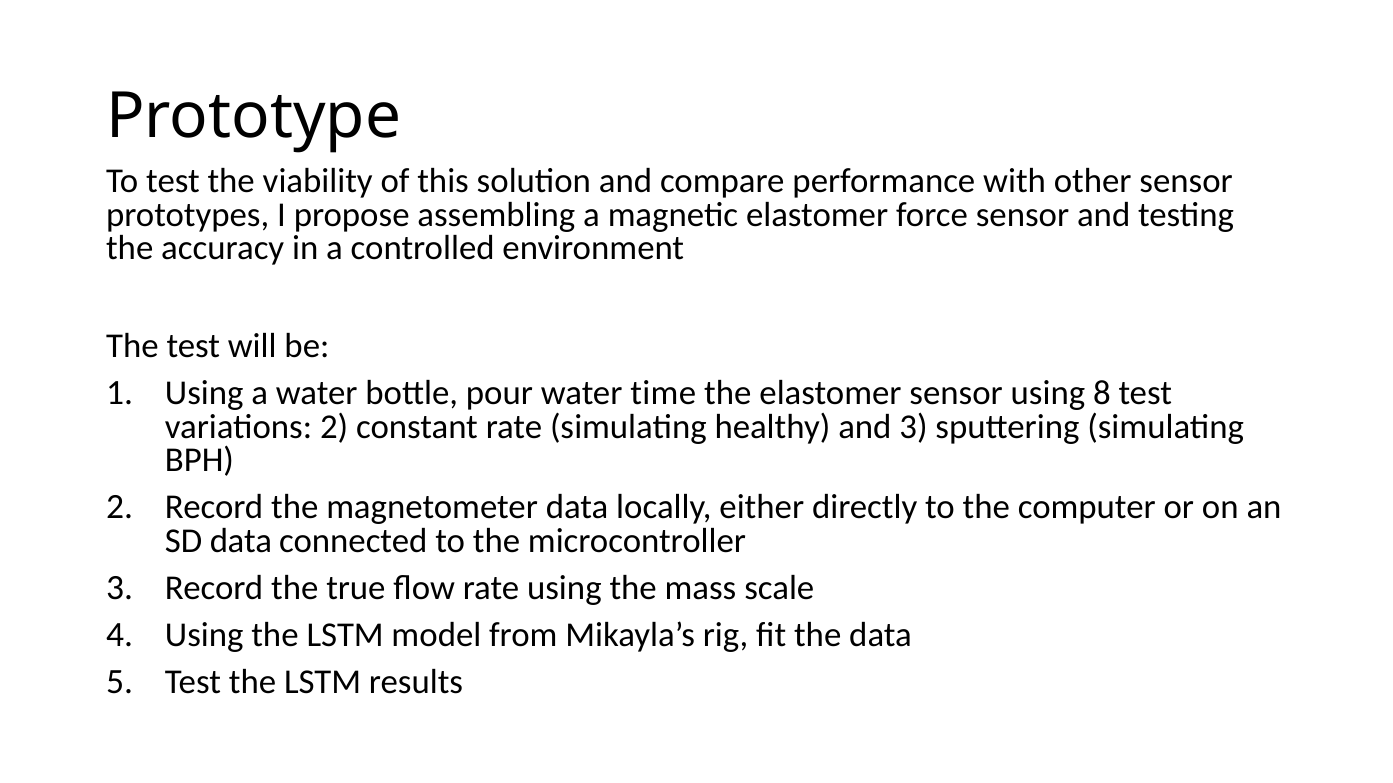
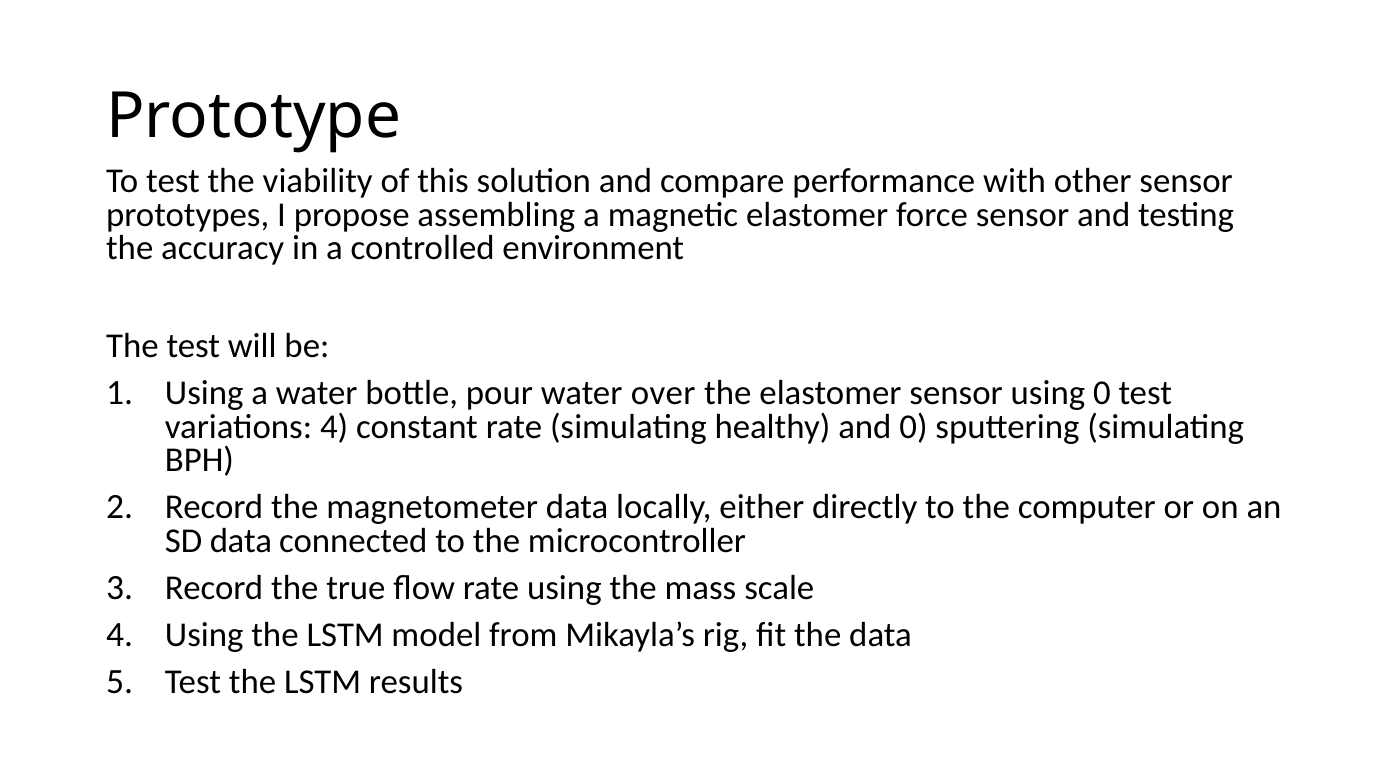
time: time -> over
using 8: 8 -> 0
variations 2: 2 -> 4
and 3: 3 -> 0
